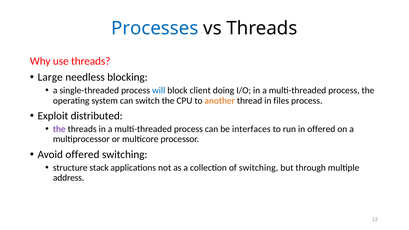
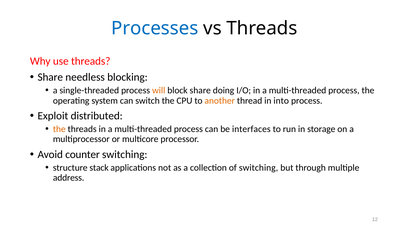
Large at (50, 77): Large -> Share
will colour: blue -> orange
block client: client -> share
files: files -> into
the at (59, 129) colour: purple -> orange
in offered: offered -> storage
Avoid offered: offered -> counter
